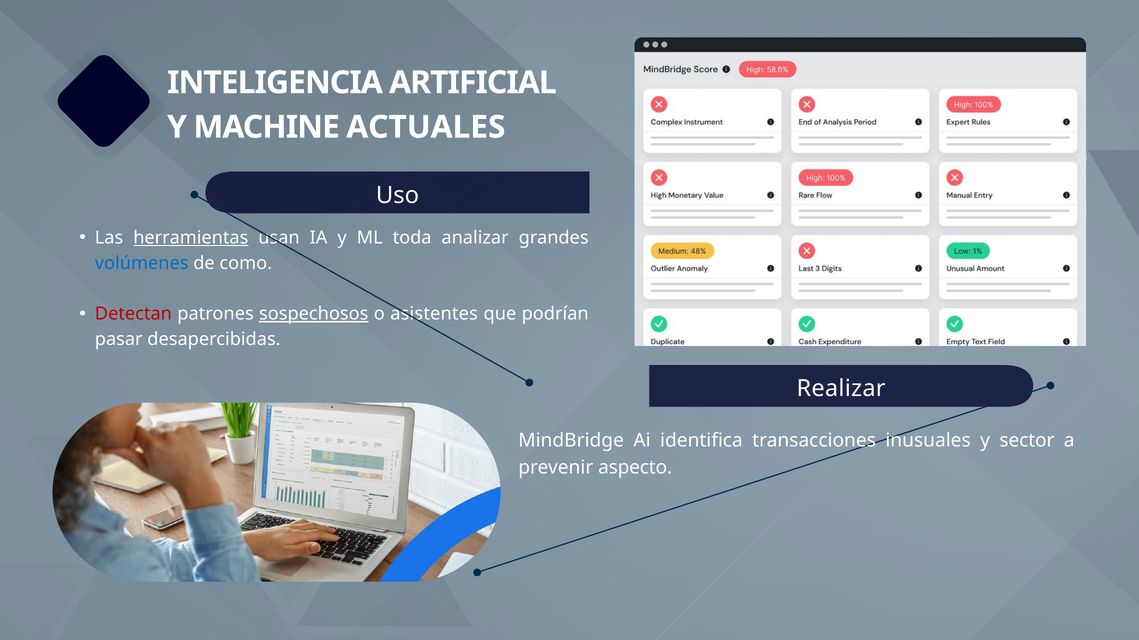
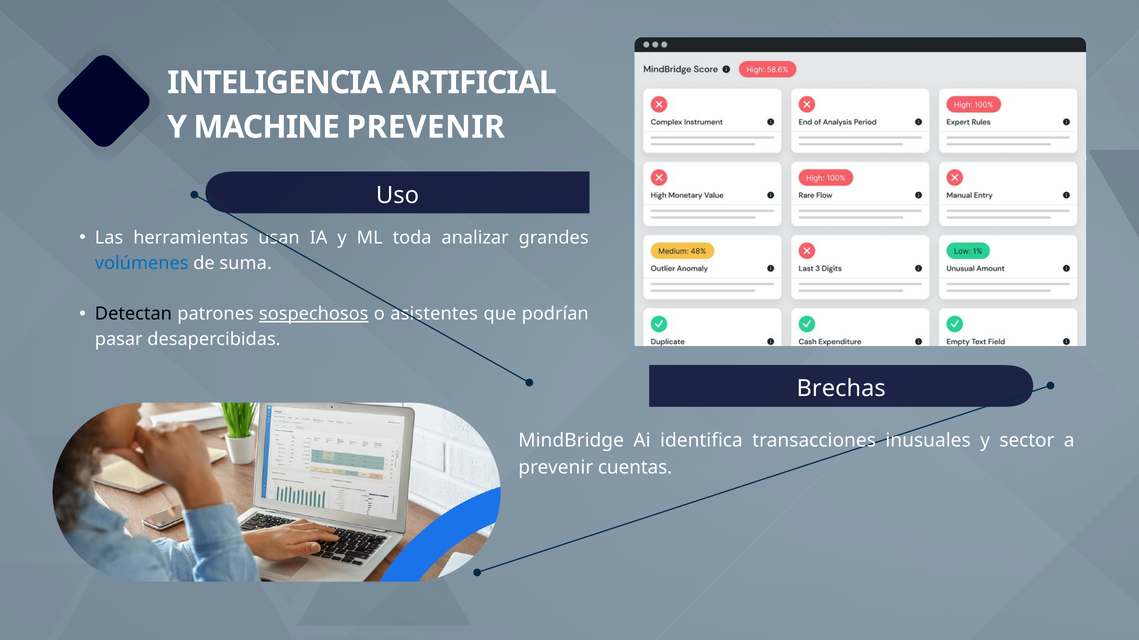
MACHINE ACTUALES: ACTUALES -> PREVENIR
herramientas underline: present -> none
como: como -> suma
Detectan colour: red -> black
Realizar: Realizar -> Brechas
aspecto: aspecto -> cuentas
